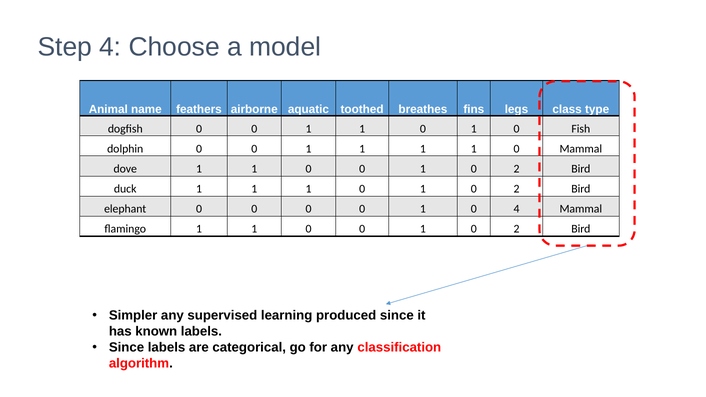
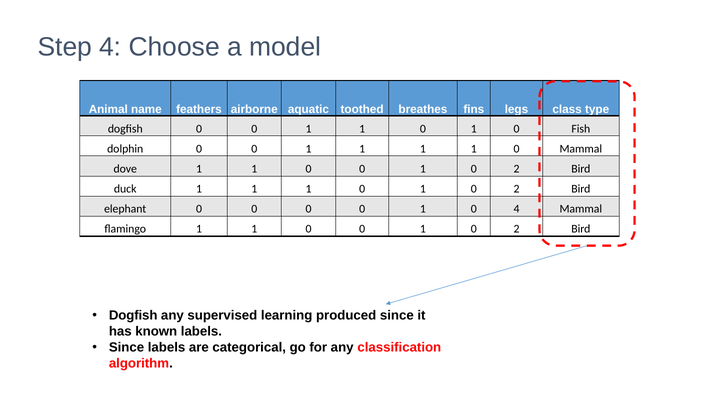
Simpler at (133, 316): Simpler -> Dogfish
